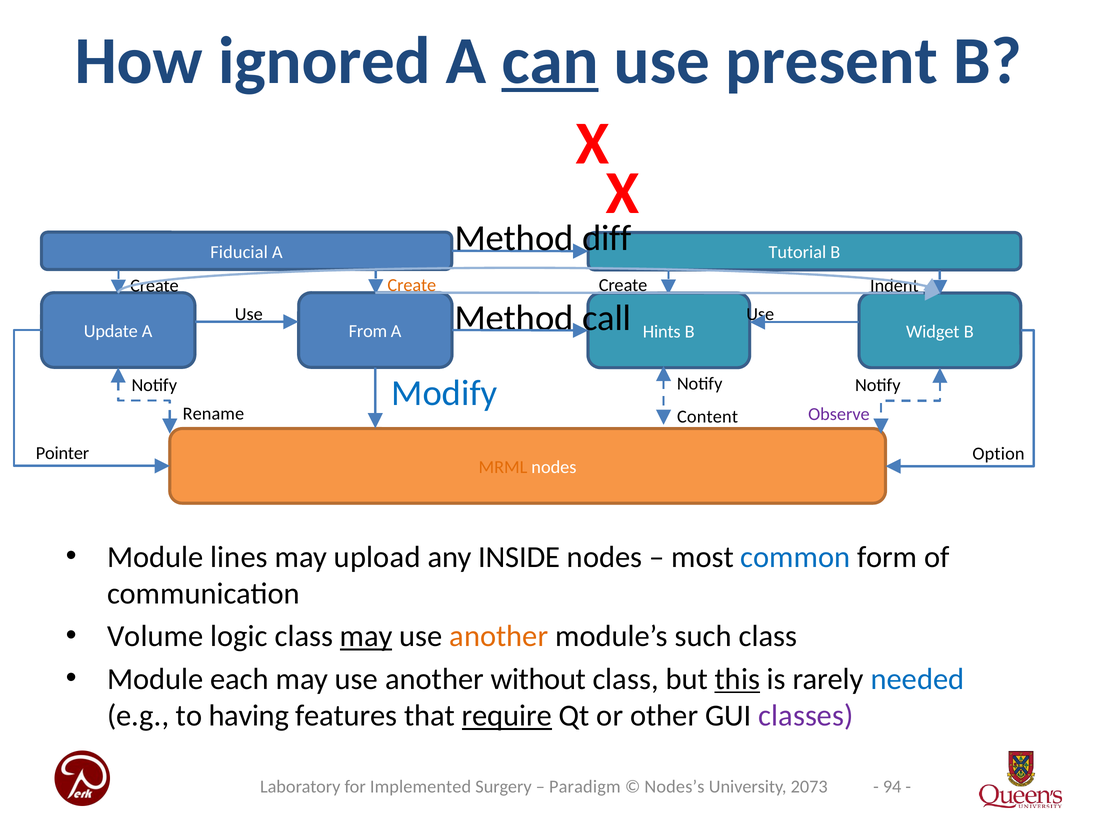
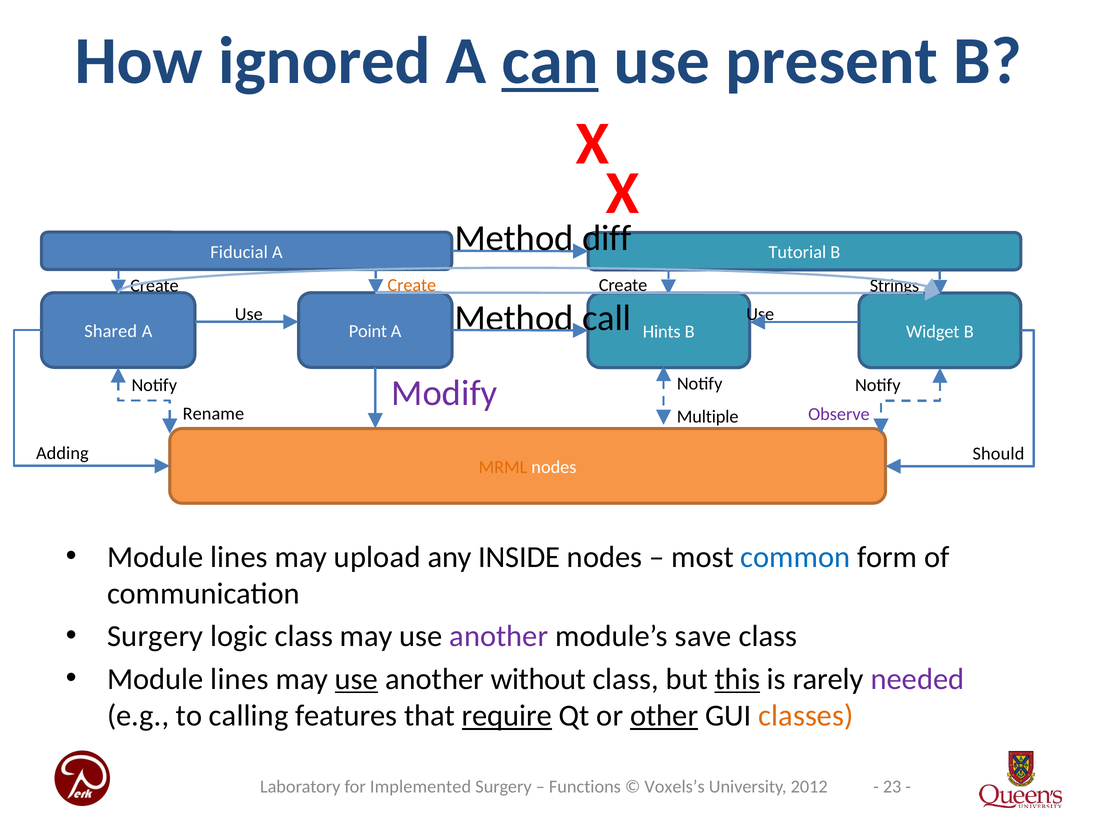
Indent: Indent -> Strings
Update: Update -> Shared
From: From -> Point
Modify colour: blue -> purple
Content: Content -> Multiple
Pointer: Pointer -> Adding
Option: Option -> Should
Volume at (155, 636): Volume -> Surgery
may at (366, 636) underline: present -> none
another at (499, 636) colour: orange -> purple
such: such -> save
each at (240, 679): each -> lines
use at (356, 679) underline: none -> present
needed colour: blue -> purple
having: having -> calling
other underline: none -> present
classes colour: purple -> orange
94: 94 -> 23
Paradigm: Paradigm -> Functions
Nodes’s: Nodes’s -> Voxels’s
2073: 2073 -> 2012
